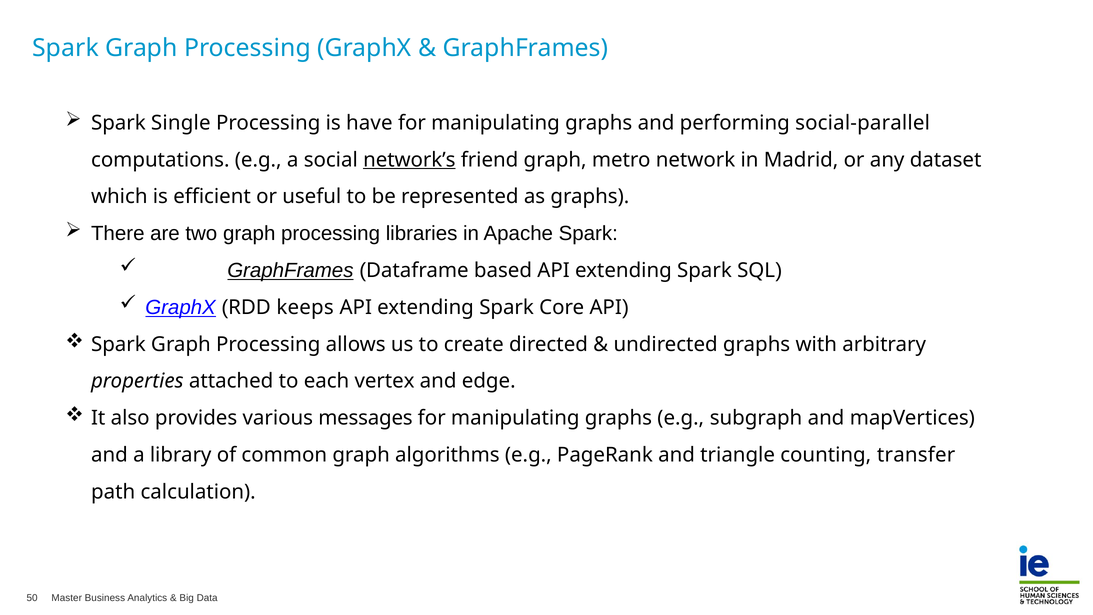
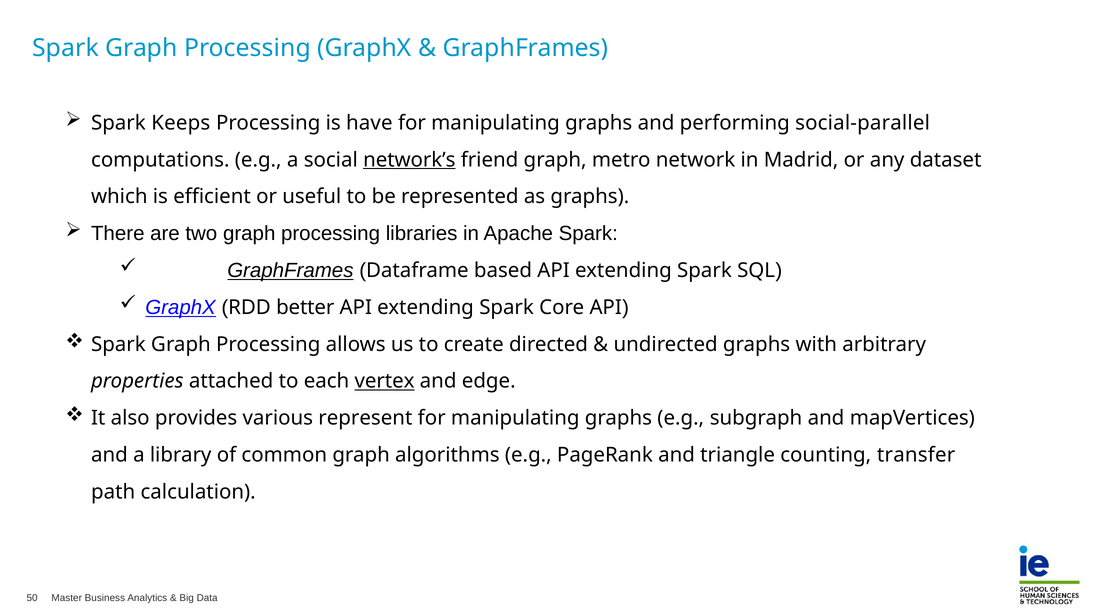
Single: Single -> Keeps
keeps: keeps -> better
vertex underline: none -> present
messages: messages -> represent
